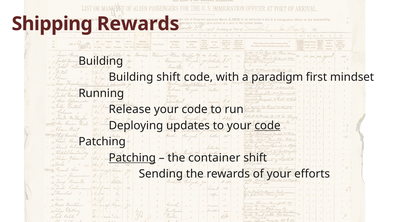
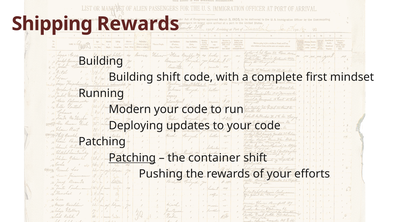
paradigm: paradigm -> complete
Release: Release -> Modern
code at (268, 125) underline: present -> none
Sending: Sending -> Pushing
